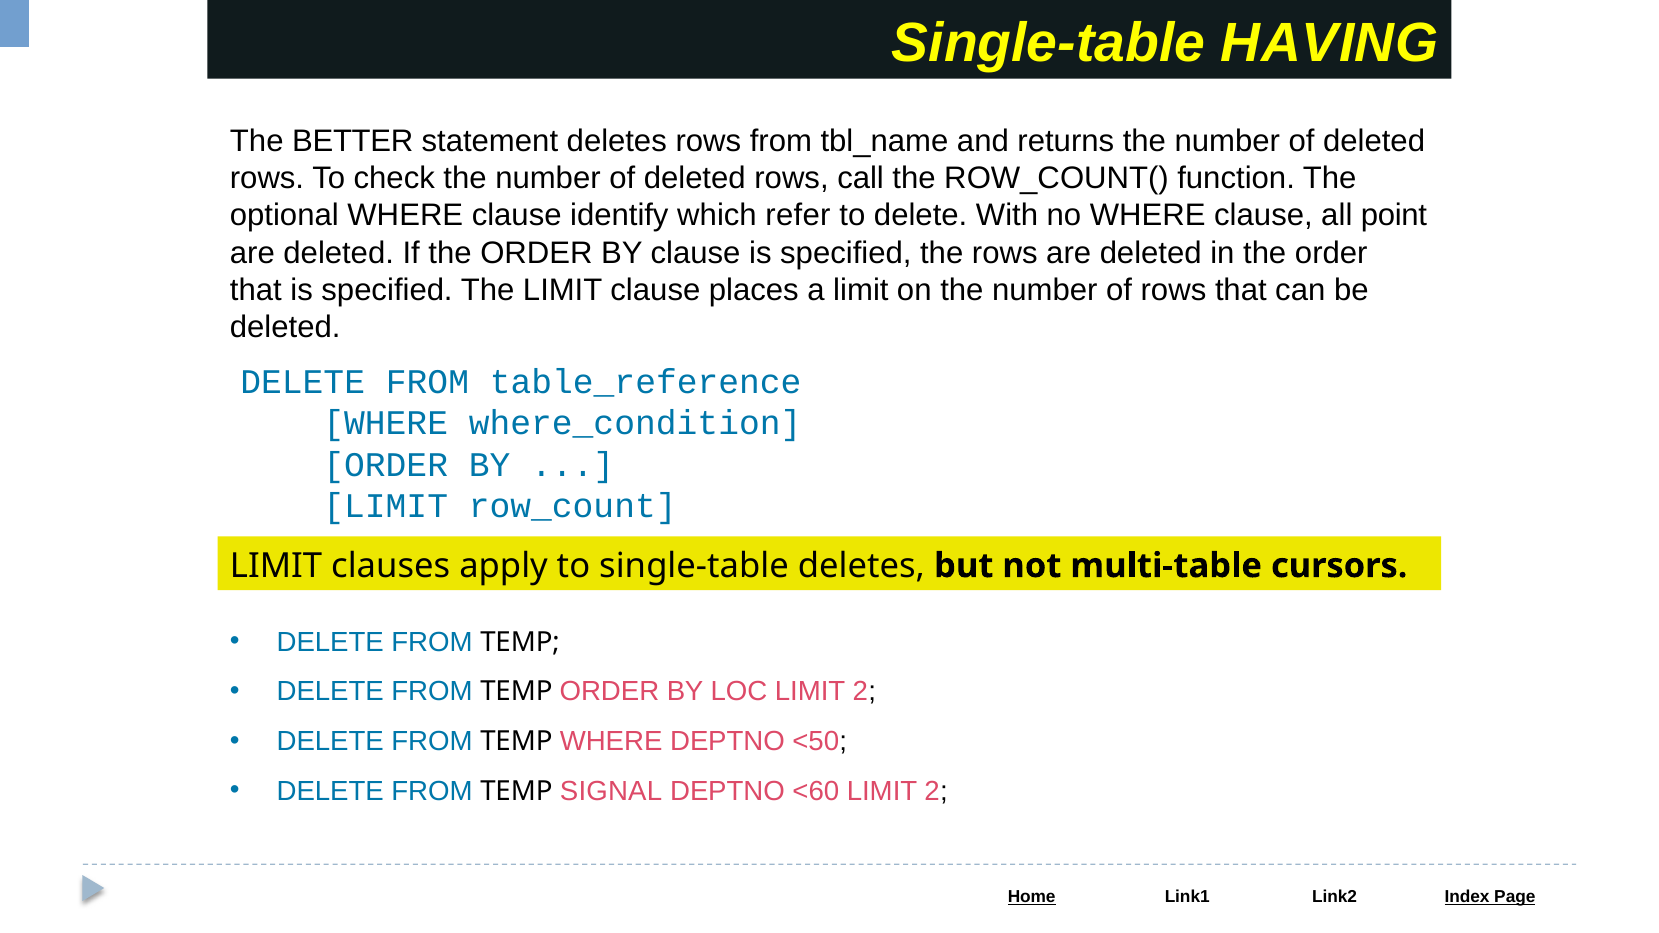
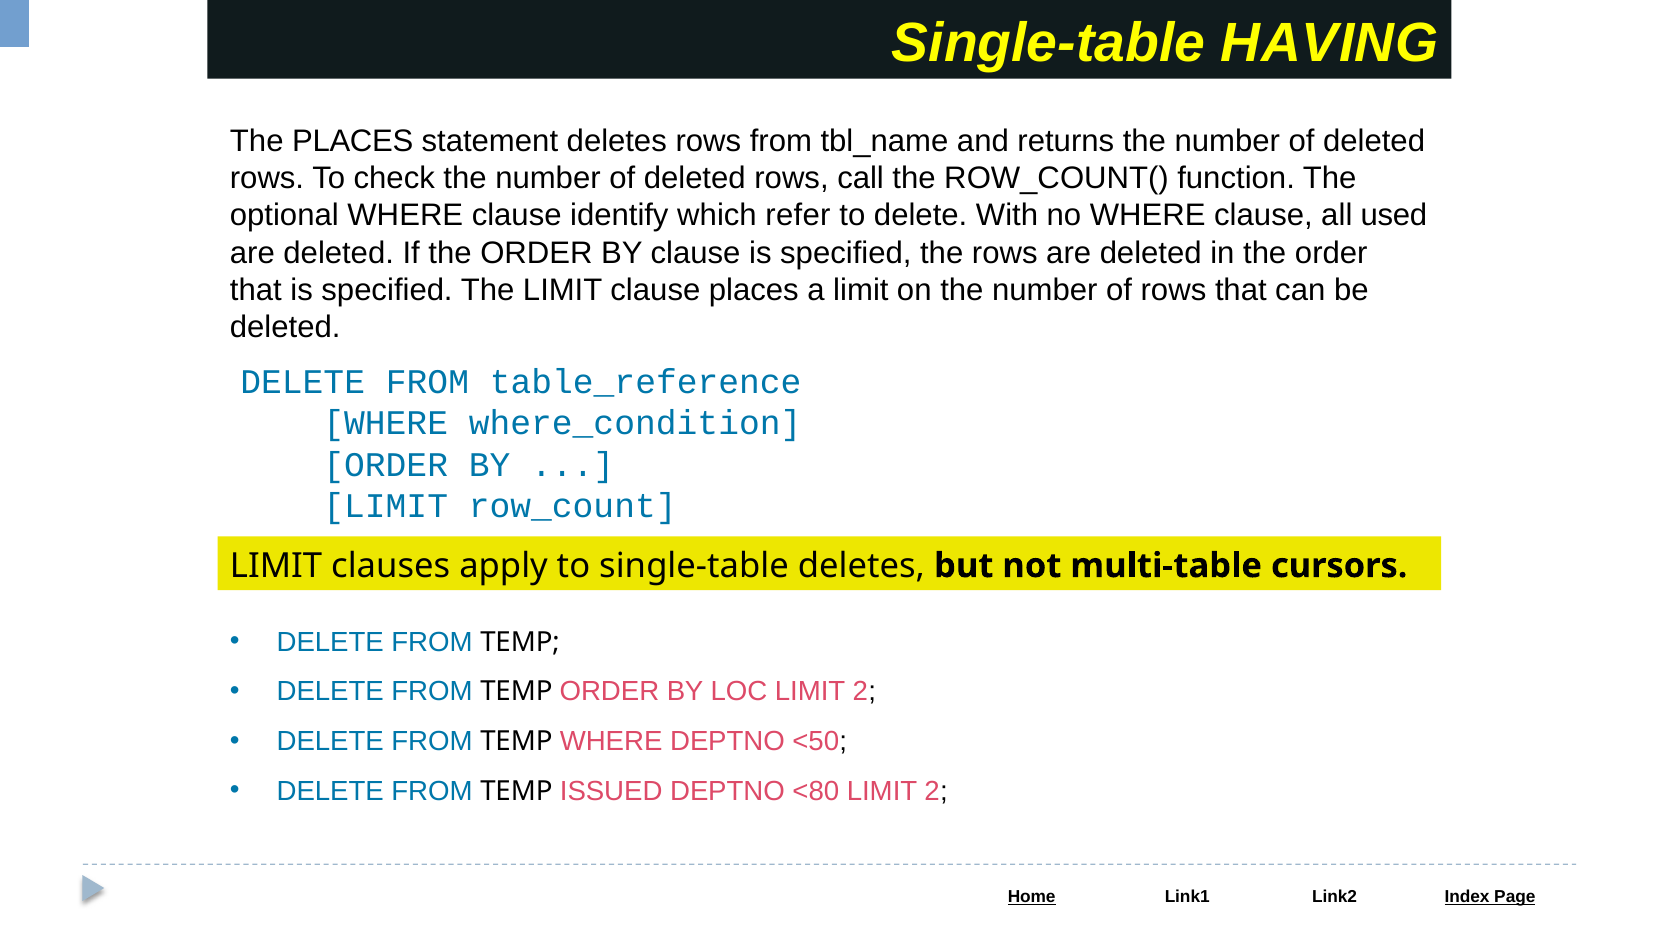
The BETTER: BETTER -> PLACES
point: point -> used
SIGNAL: SIGNAL -> ISSUED
<60: <60 -> <80
